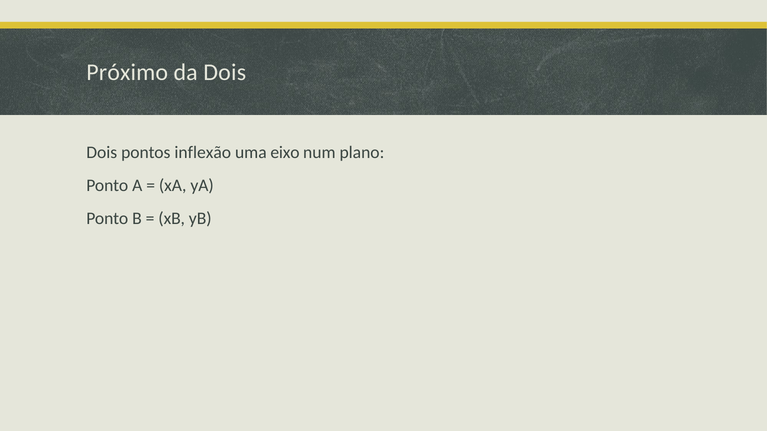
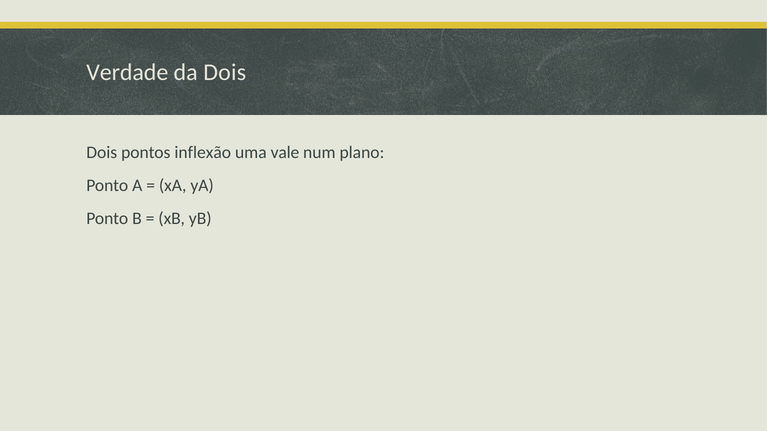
Próximo: Próximo -> Verdade
eixo: eixo -> vale
